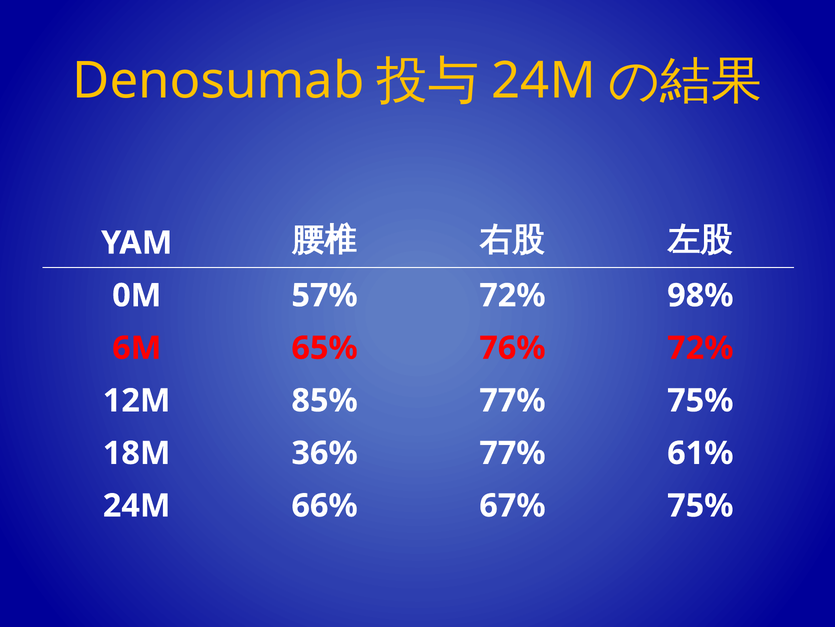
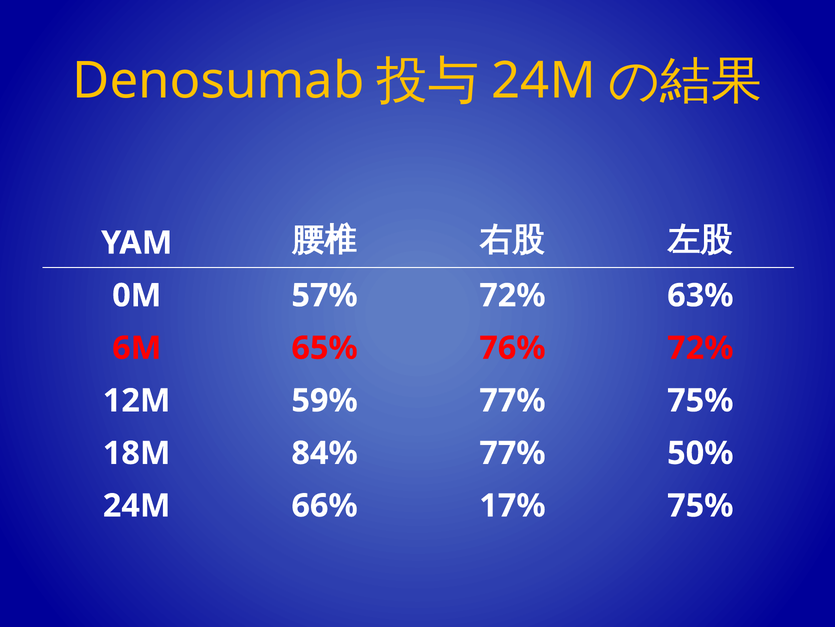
98%: 98% -> 63%
85%: 85% -> 59%
36%: 36% -> 84%
61%: 61% -> 50%
67%: 67% -> 17%
